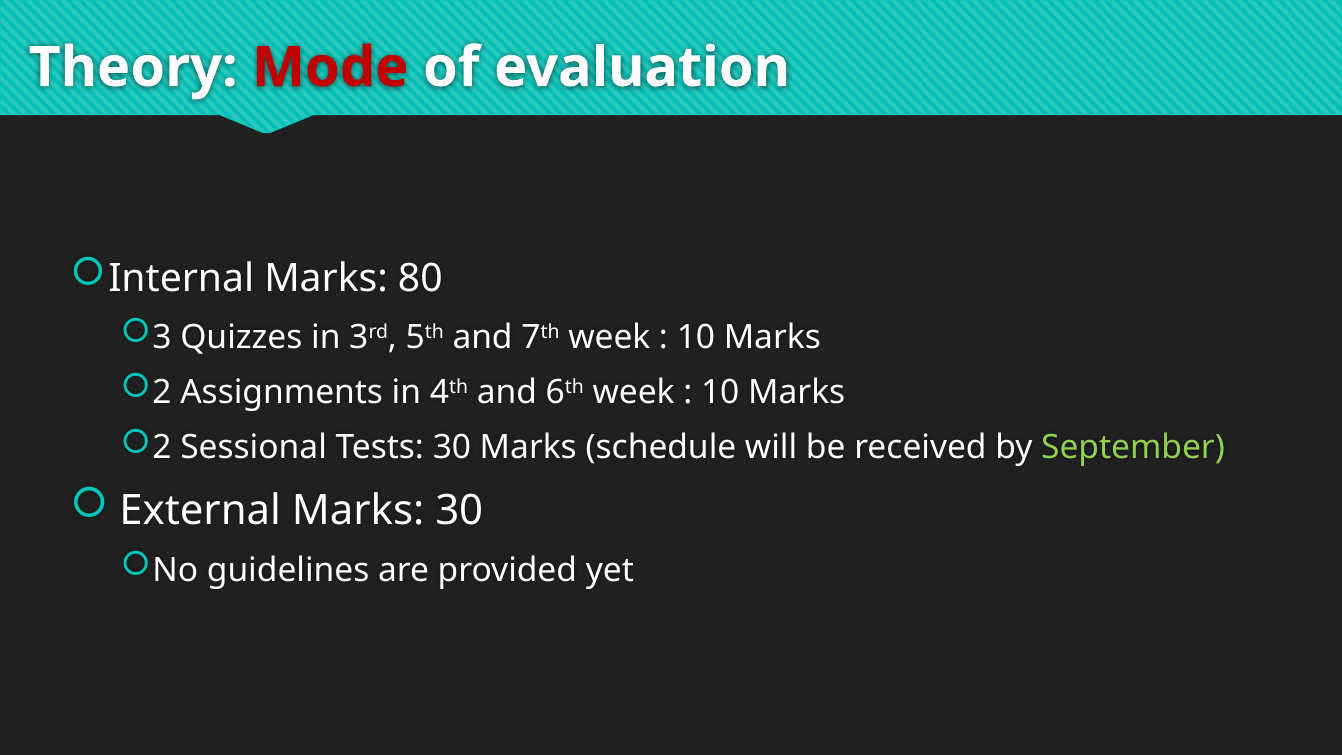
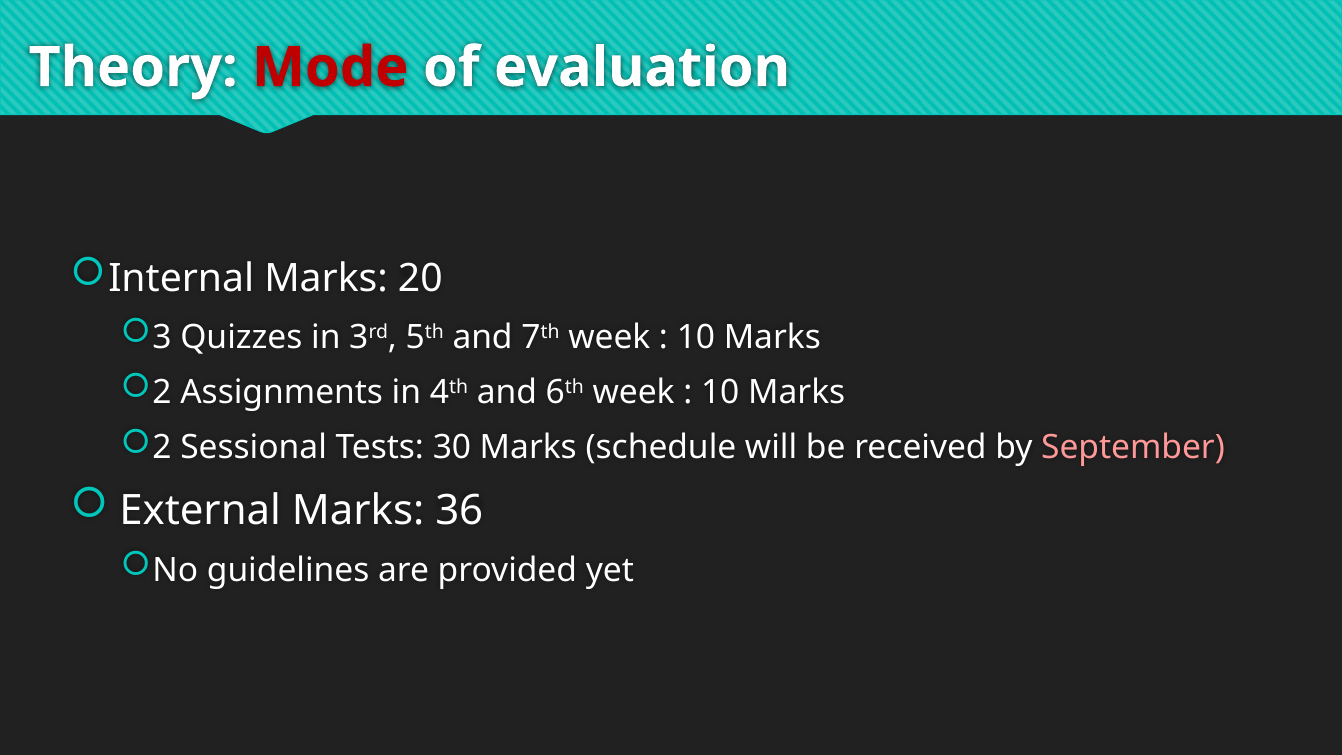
80: 80 -> 20
September colour: light green -> pink
Marks 30: 30 -> 36
